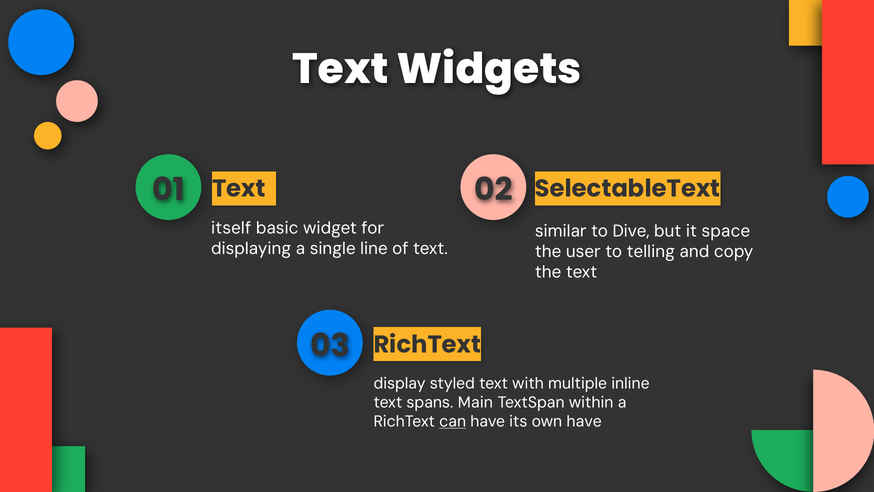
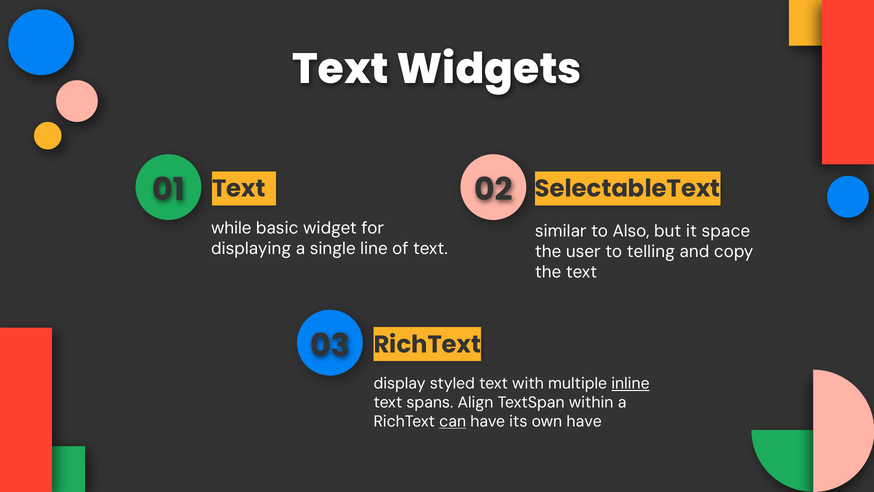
itself: itself -> while
Dive: Dive -> Also
inline underline: none -> present
Main: Main -> Align
